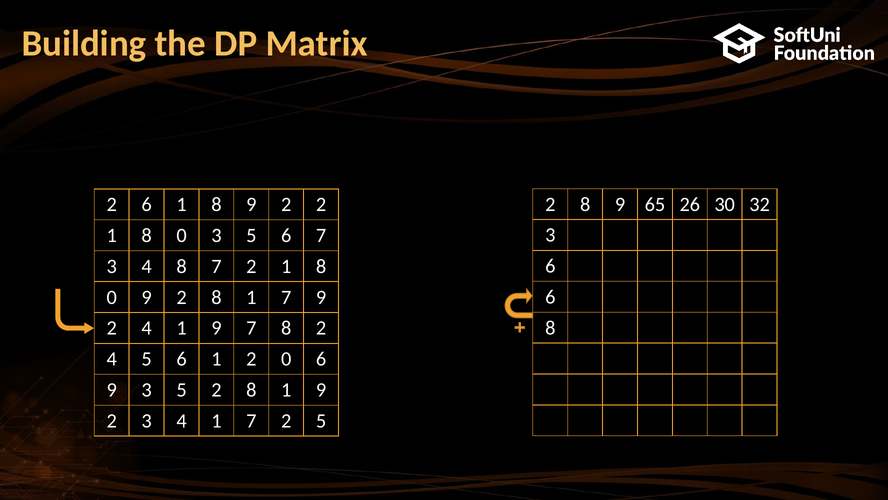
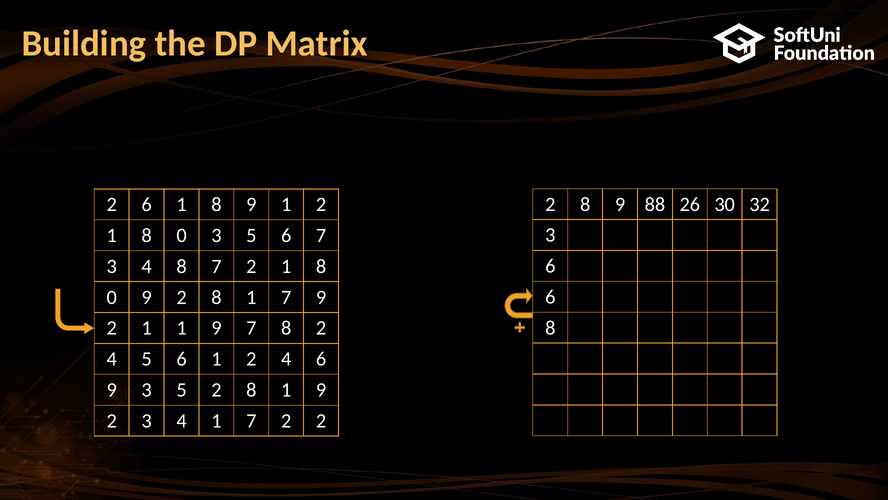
65: 65 -> 88
8 9 2: 2 -> 1
4 at (147, 328): 4 -> 1
1 2 0: 0 -> 4
7 2 5: 5 -> 2
